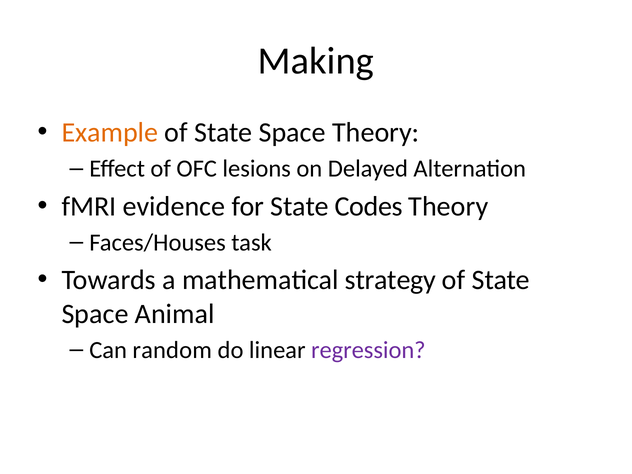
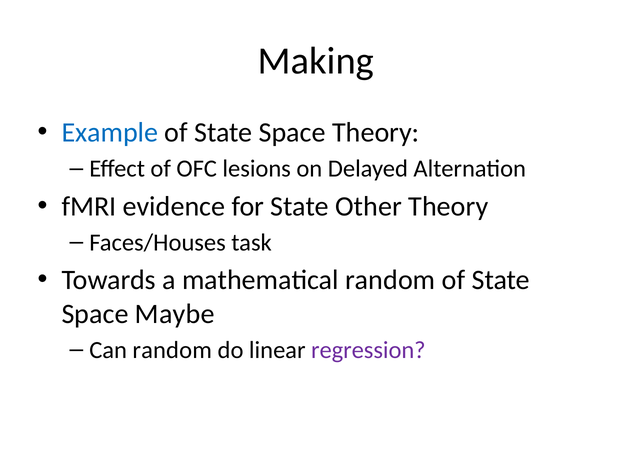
Example colour: orange -> blue
Codes: Codes -> Other
mathematical strategy: strategy -> random
Animal: Animal -> Maybe
